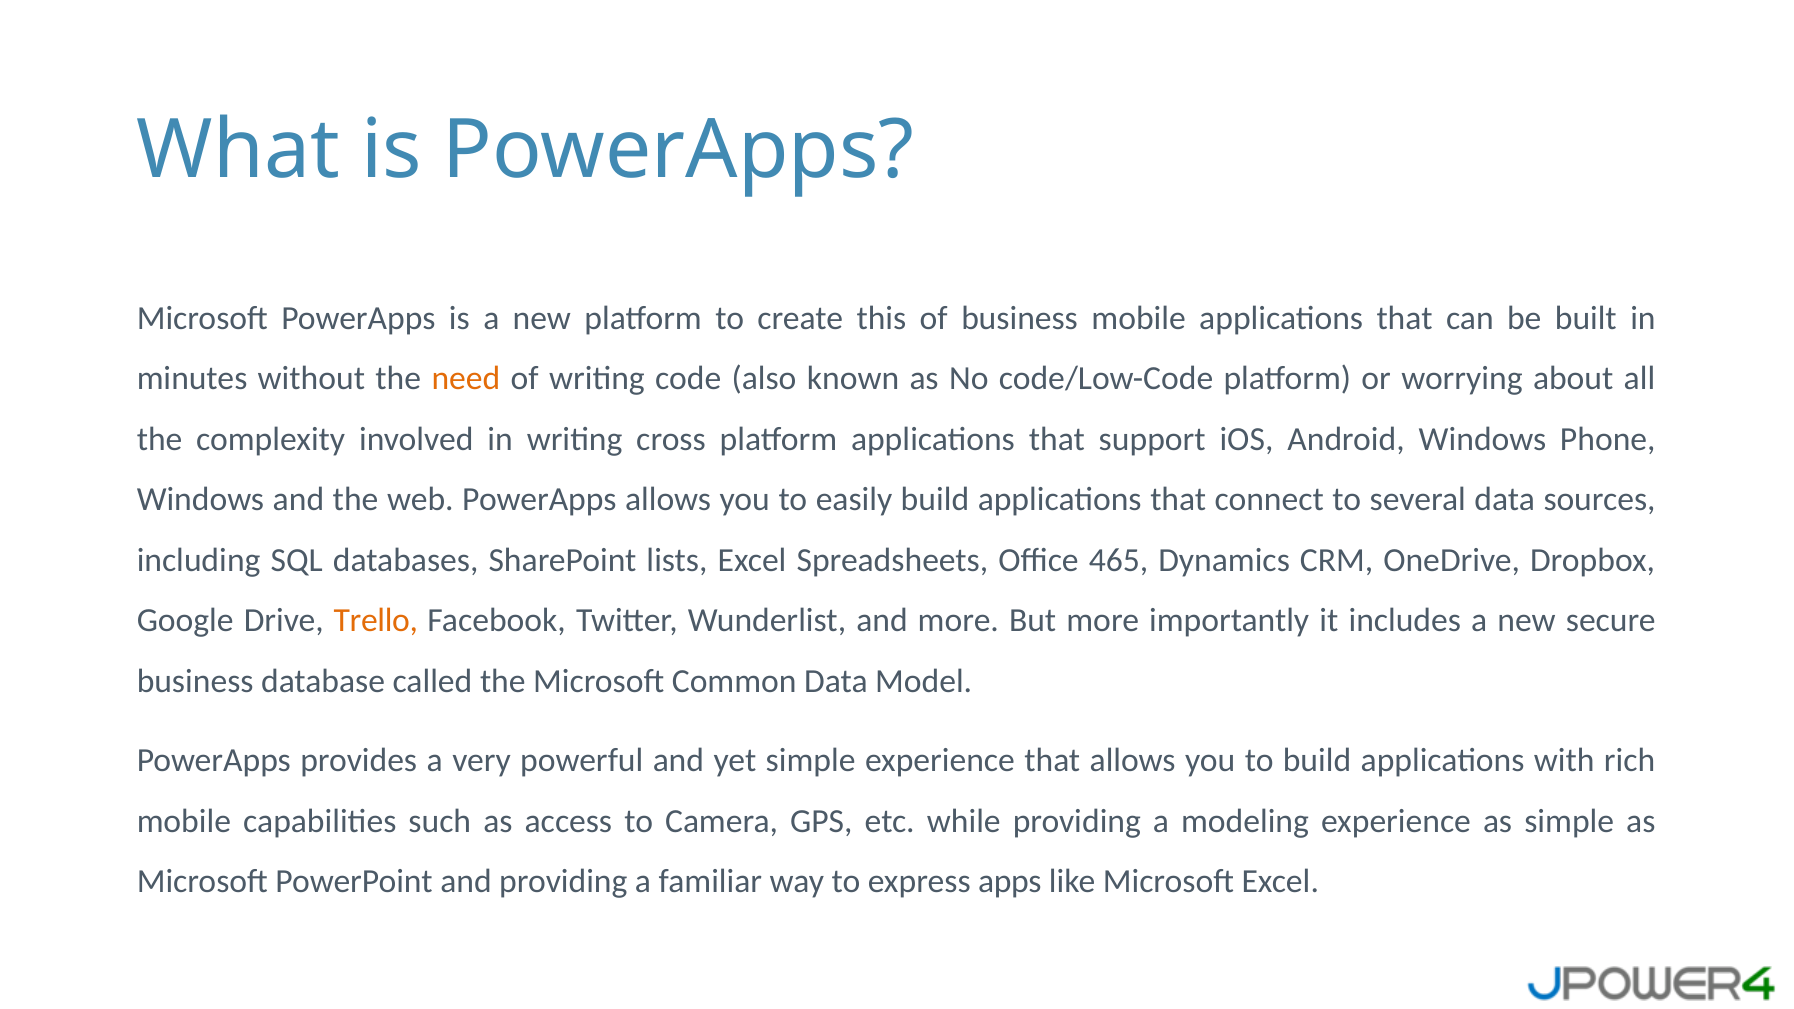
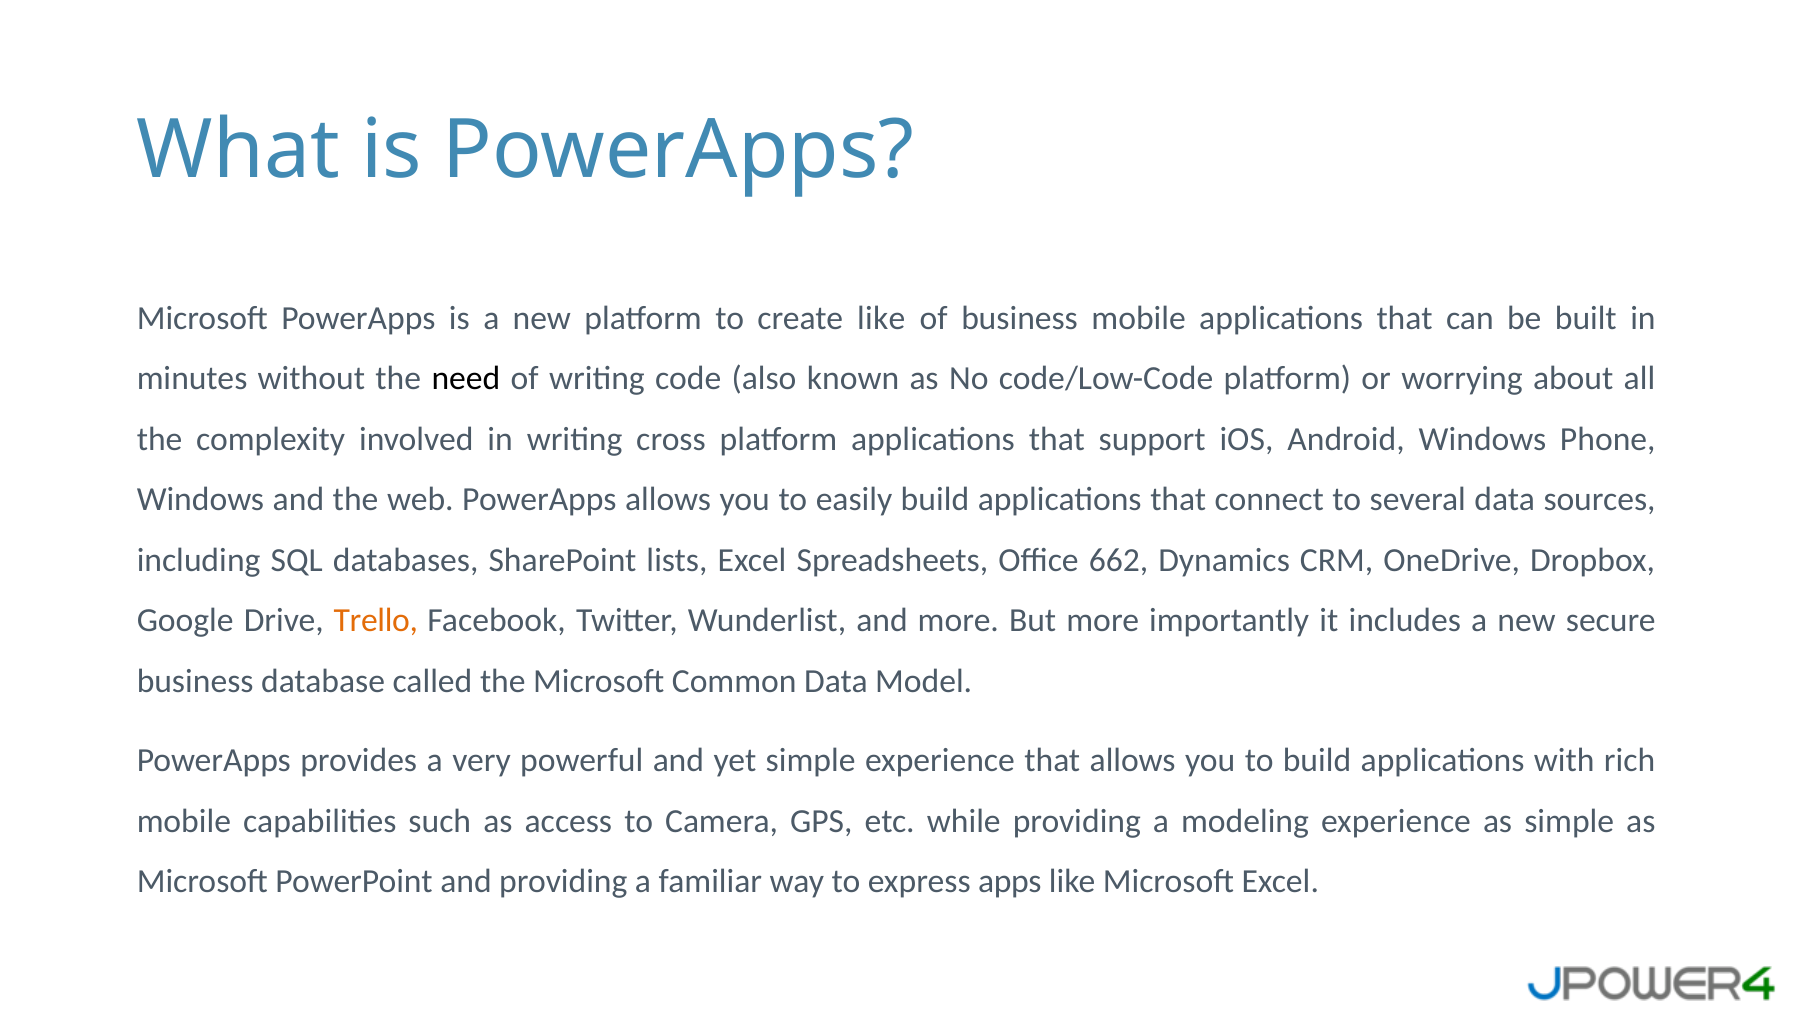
create this: this -> like
need colour: orange -> black
465: 465 -> 662
